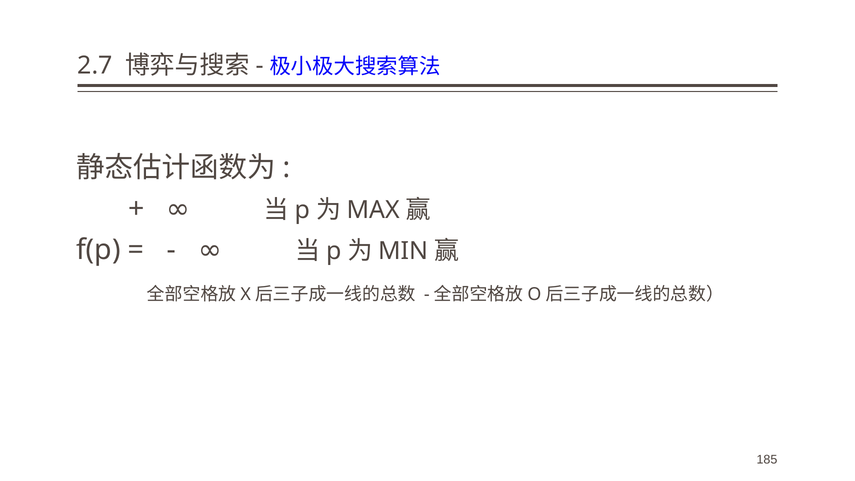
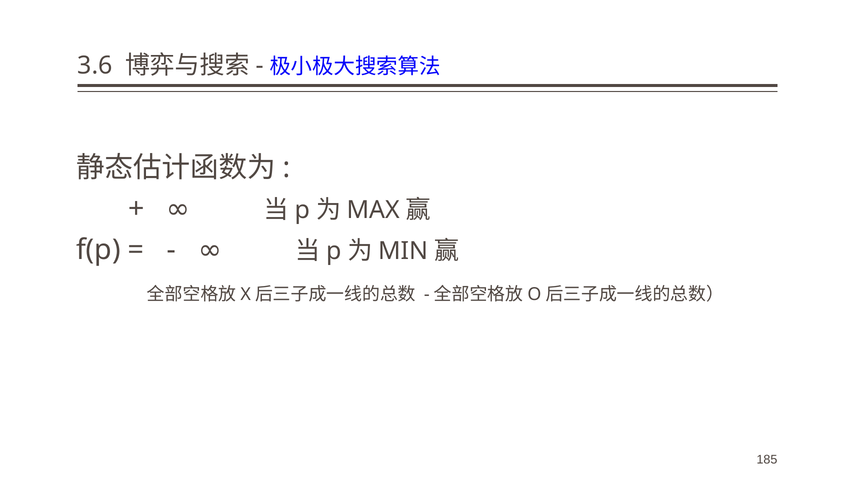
2.7: 2.7 -> 3.6
